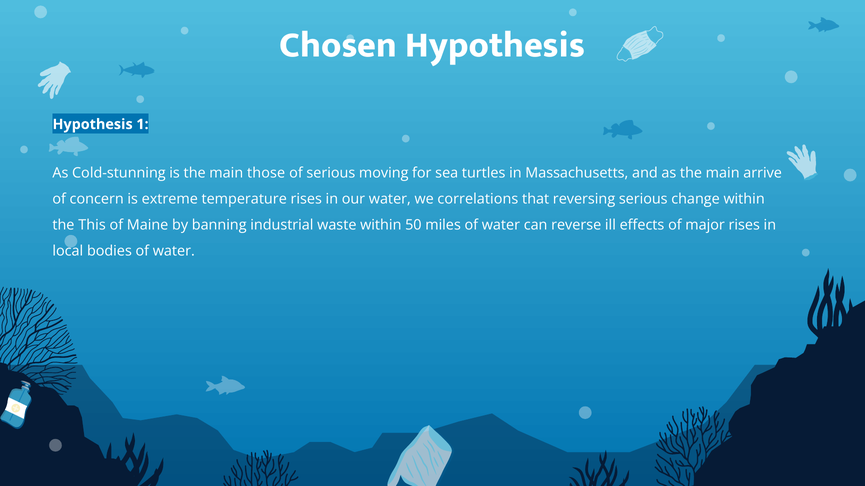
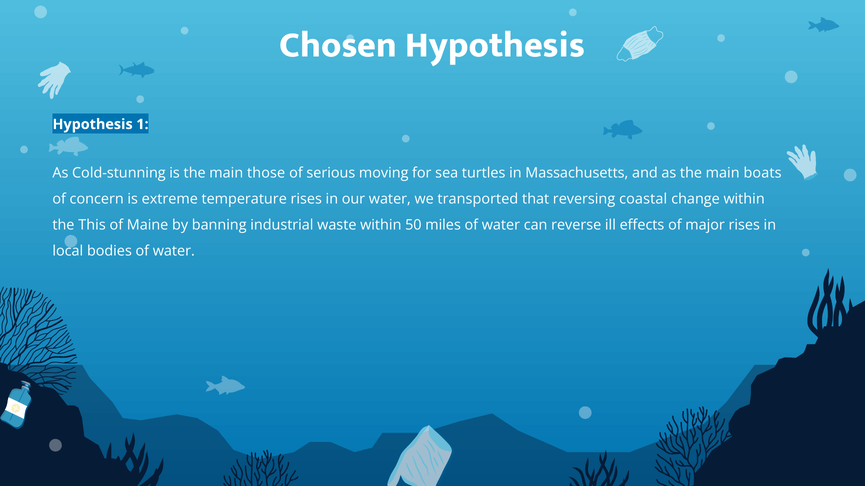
arrive: arrive -> boats
correlations: correlations -> transported
reversing serious: serious -> coastal
